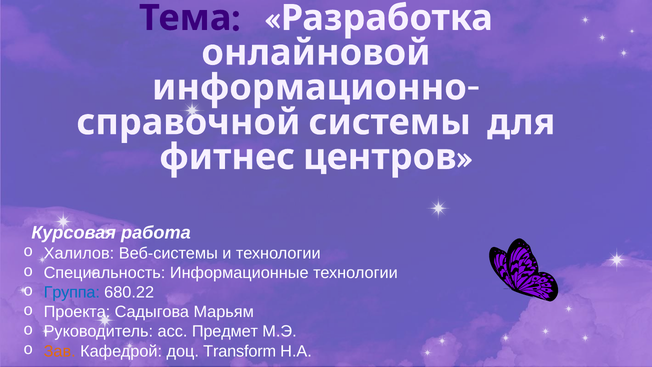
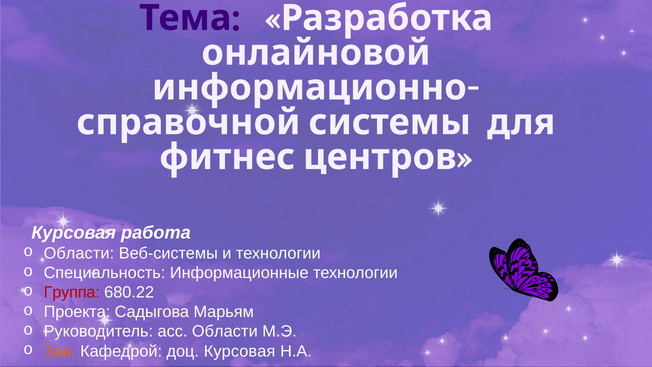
Халилов at (79, 253): Халилов -> Области
Группа colour: blue -> red
асс Предмет: Предмет -> Области
доц Transform: Transform -> Курсовая
